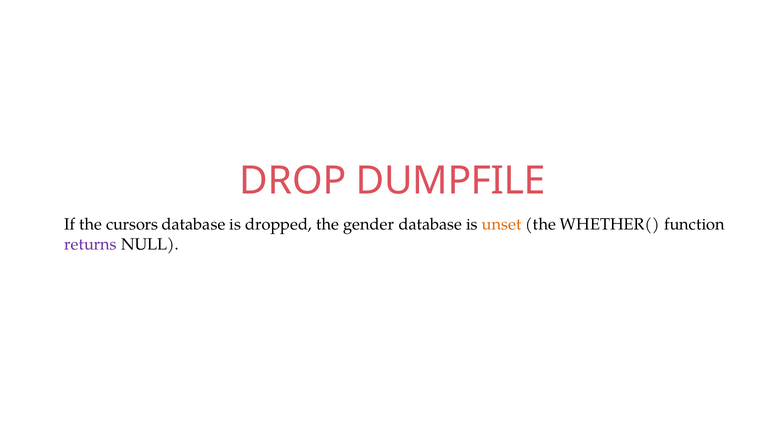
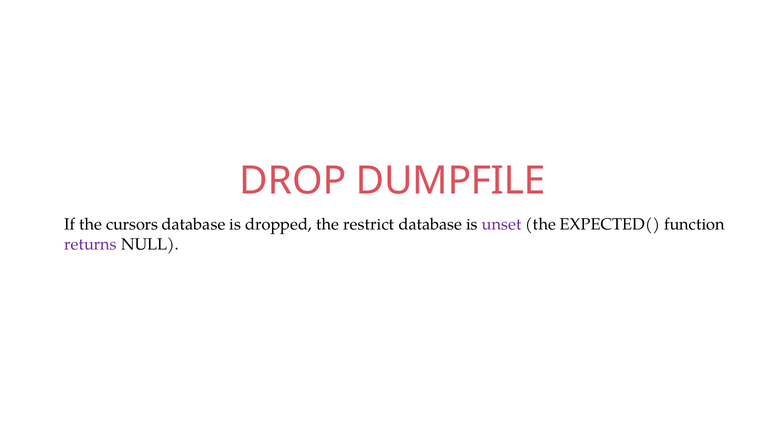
gender: gender -> restrict
unset colour: orange -> purple
WHETHER(: WHETHER( -> EXPECTED(
